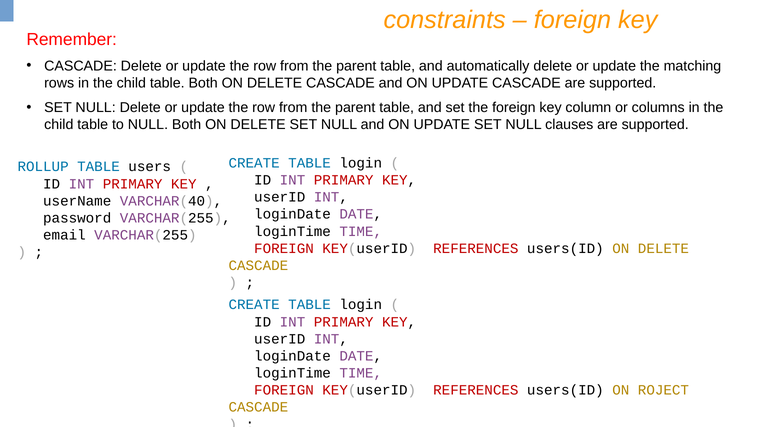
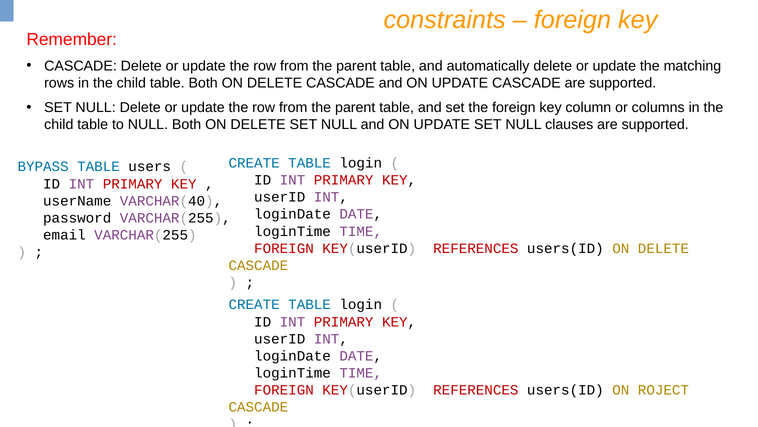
ROLLUP: ROLLUP -> BYPASS
